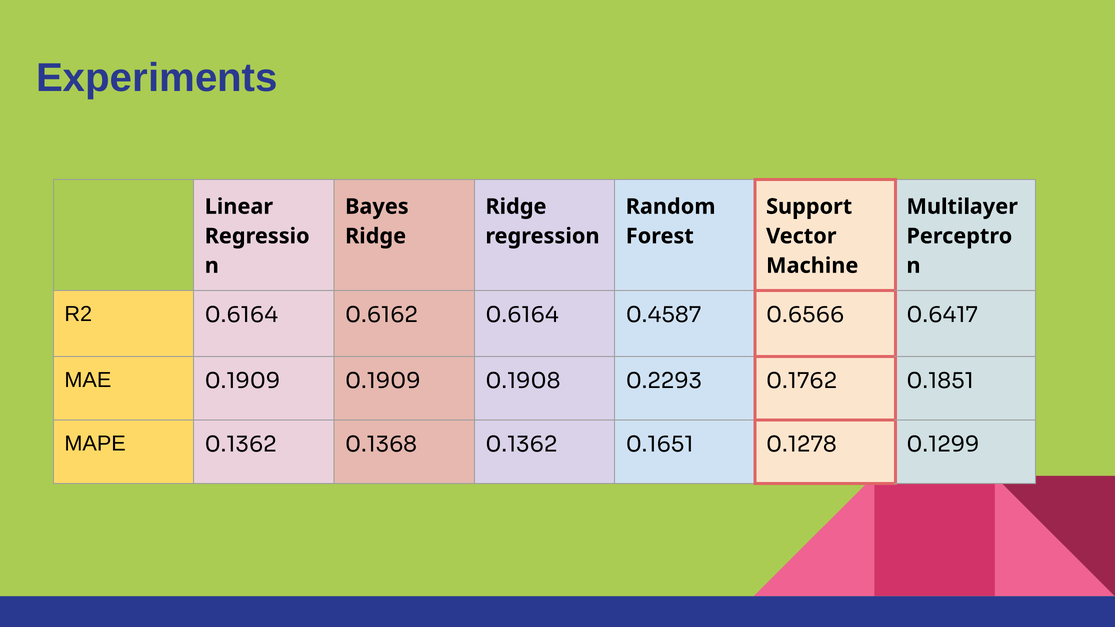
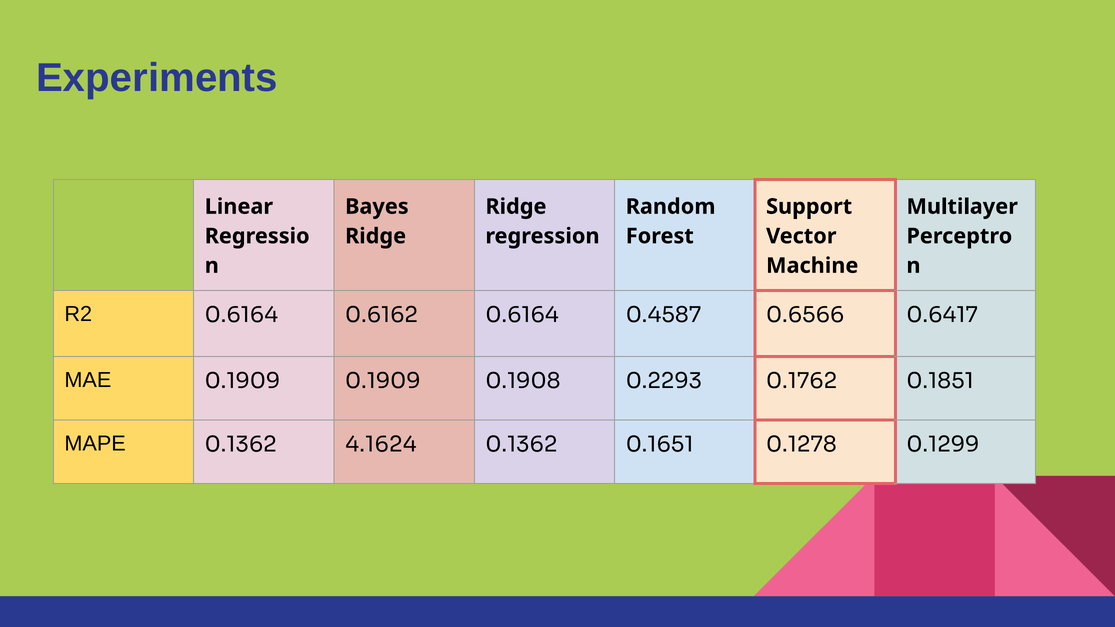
0.1368: 0.1368 -> 4.1624
